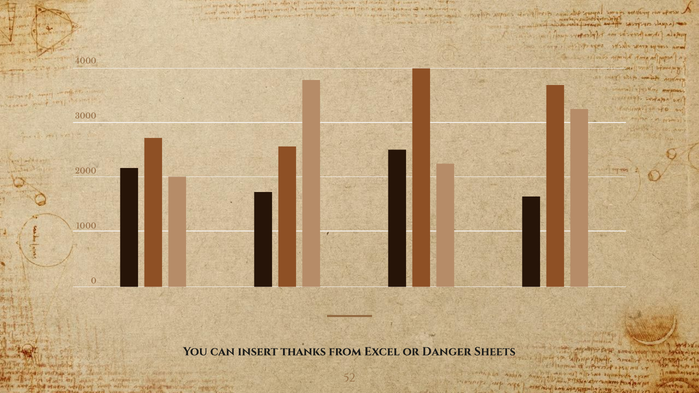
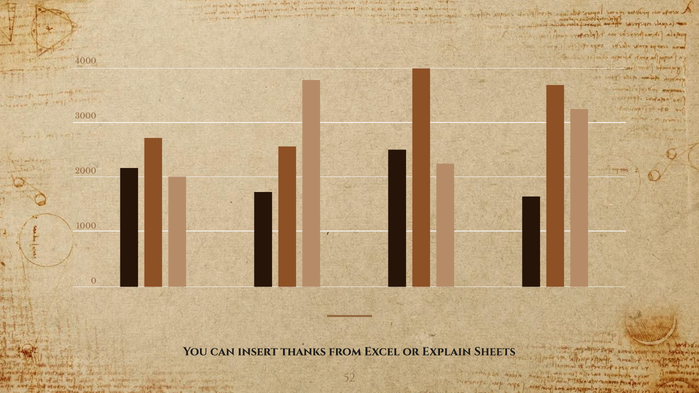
Danger: Danger -> Explain
